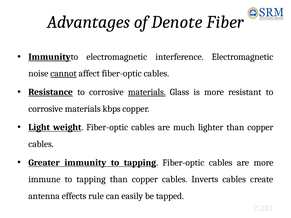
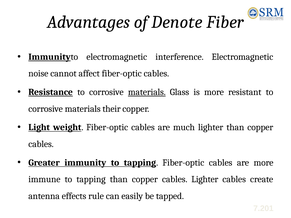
cannot underline: present -> none
kbps: kbps -> their
cables Inverts: Inverts -> Lighter
